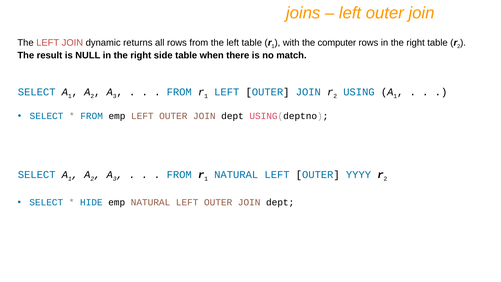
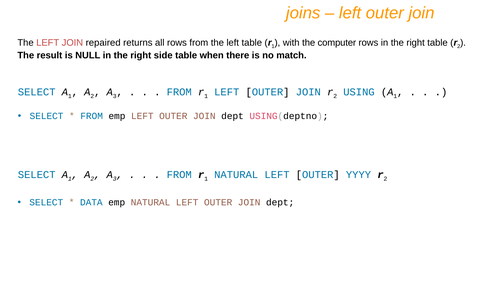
dynamic: dynamic -> repaired
HIDE: HIDE -> DATA
